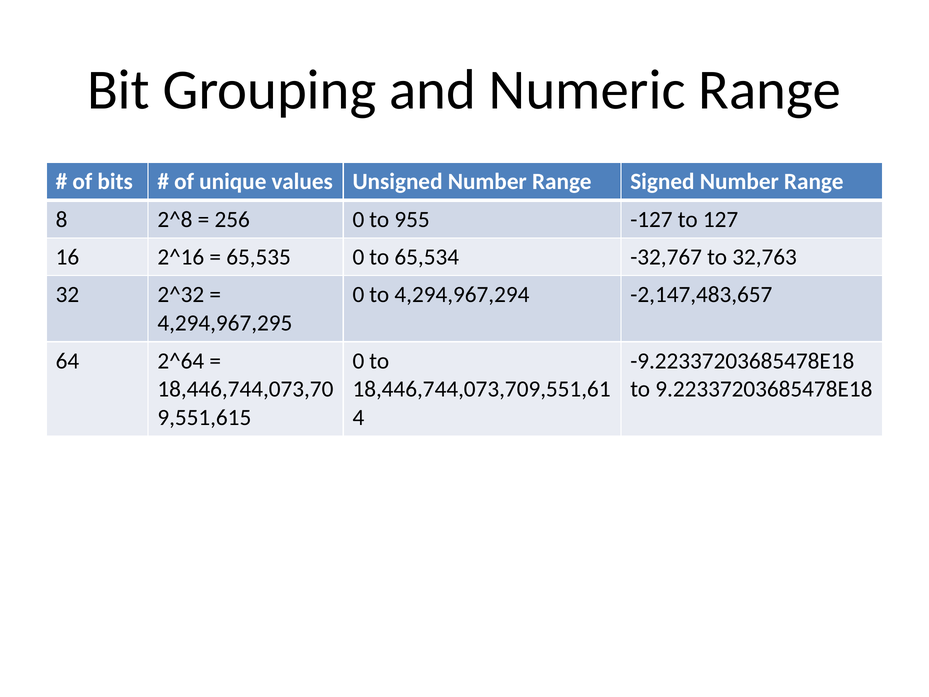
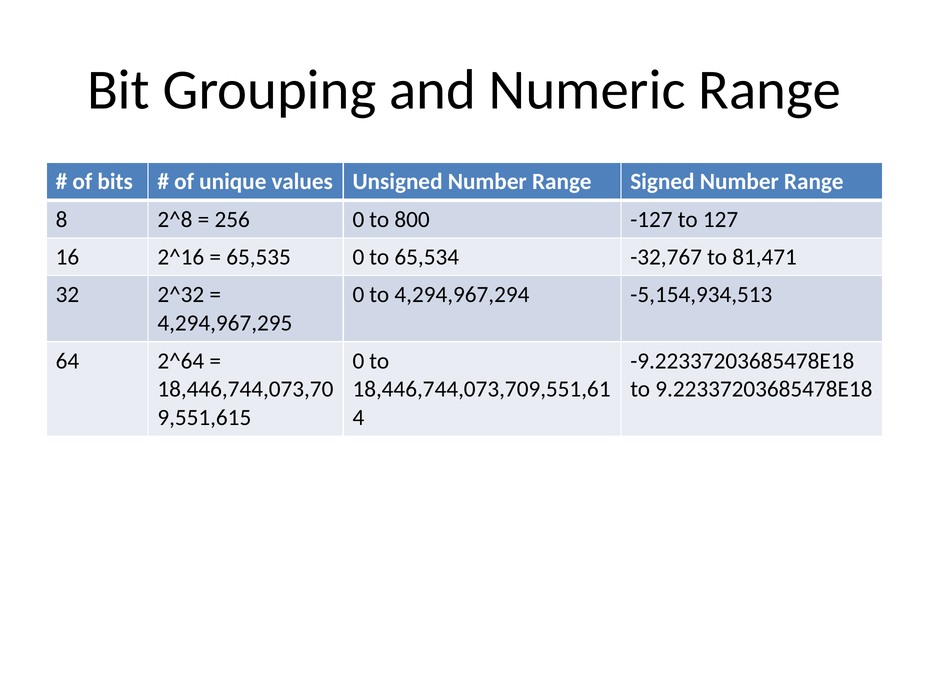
955: 955 -> 800
32,763: 32,763 -> 81,471
-2,147,483,657: -2,147,483,657 -> -5,154,934,513
